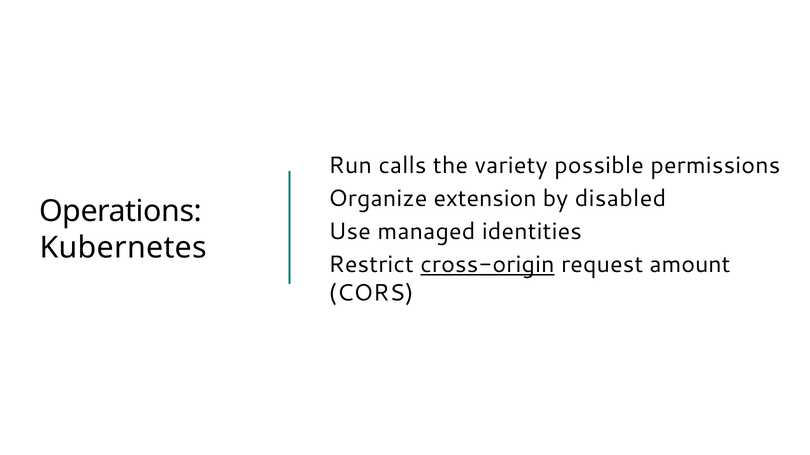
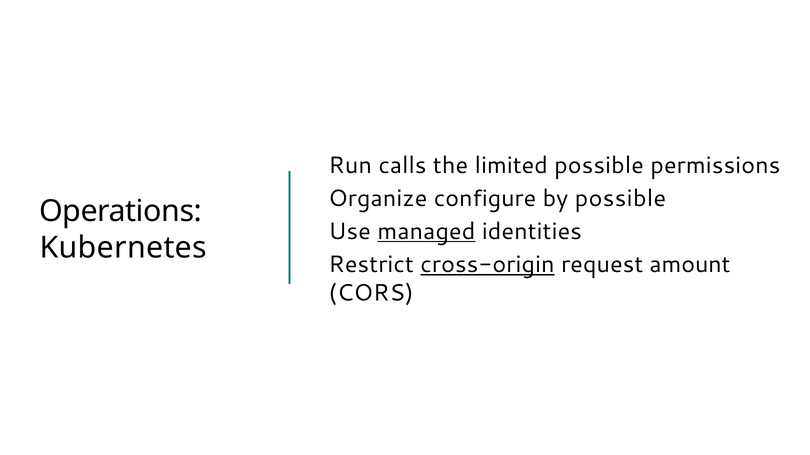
variety: variety -> limited
extension: extension -> configure
by disabled: disabled -> possible
managed underline: none -> present
